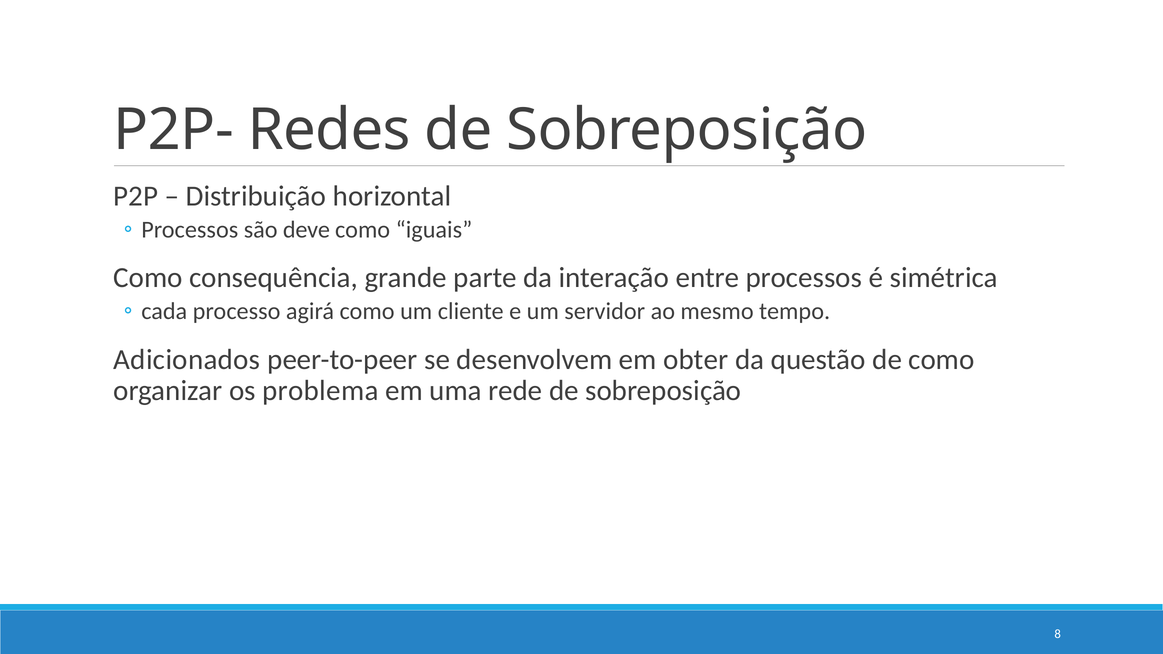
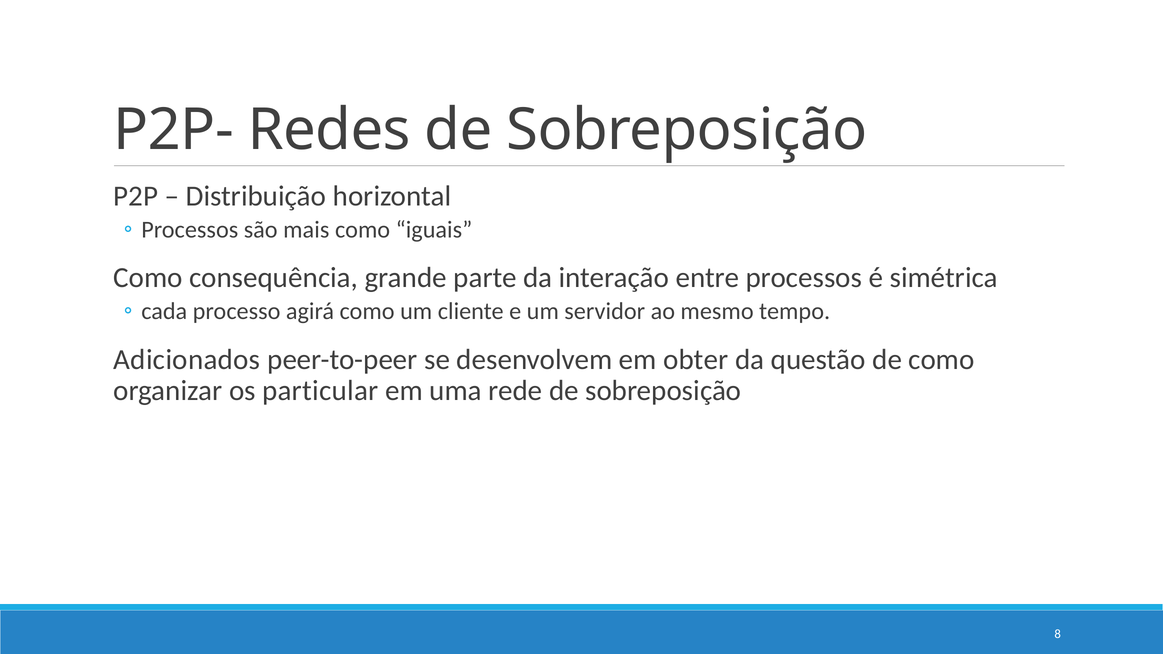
deve: deve -> mais
problema: problema -> particular
